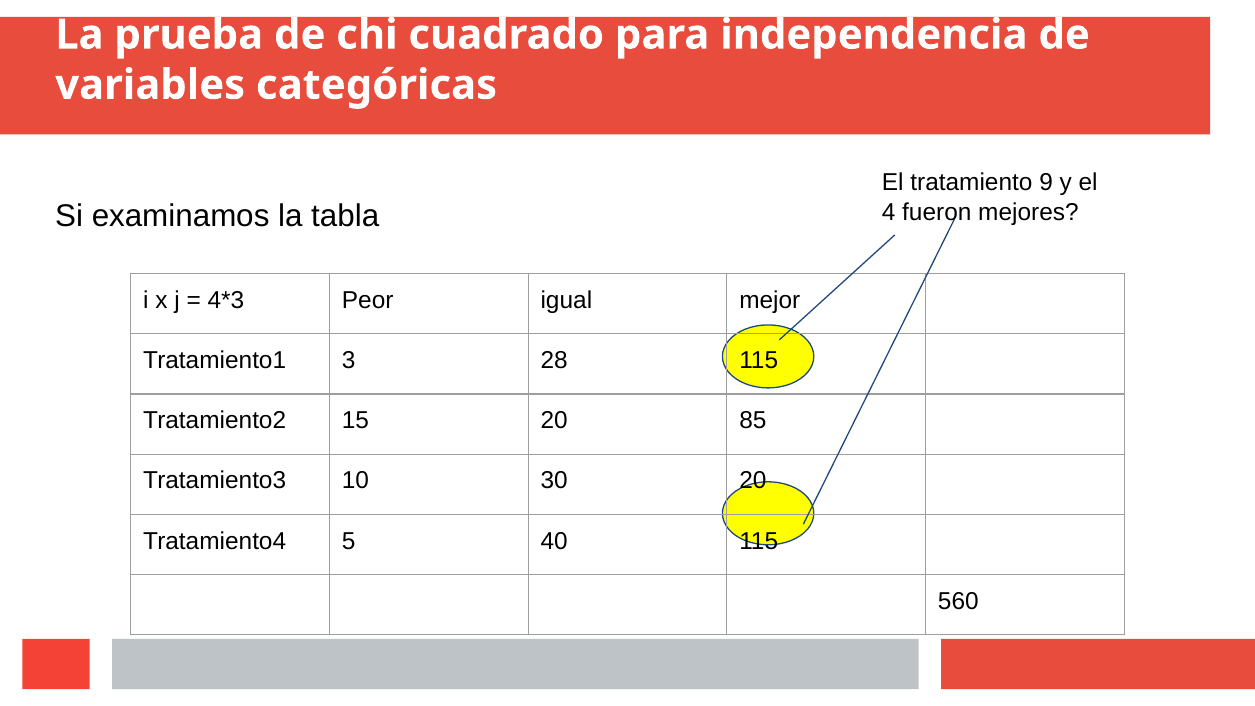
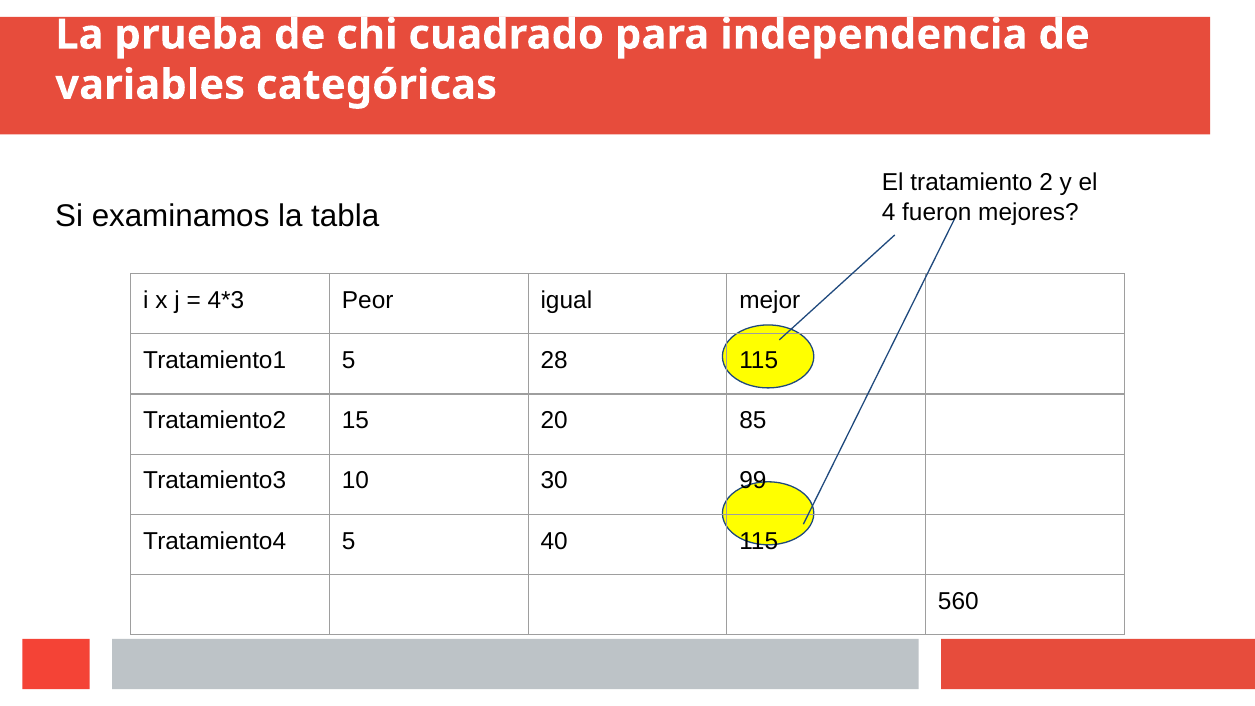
9: 9 -> 2
Tratamiento1 3: 3 -> 5
30 20: 20 -> 99
